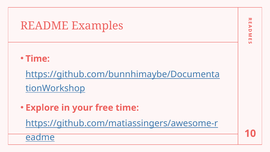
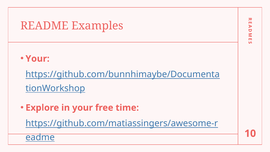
Time at (38, 59): Time -> Your
